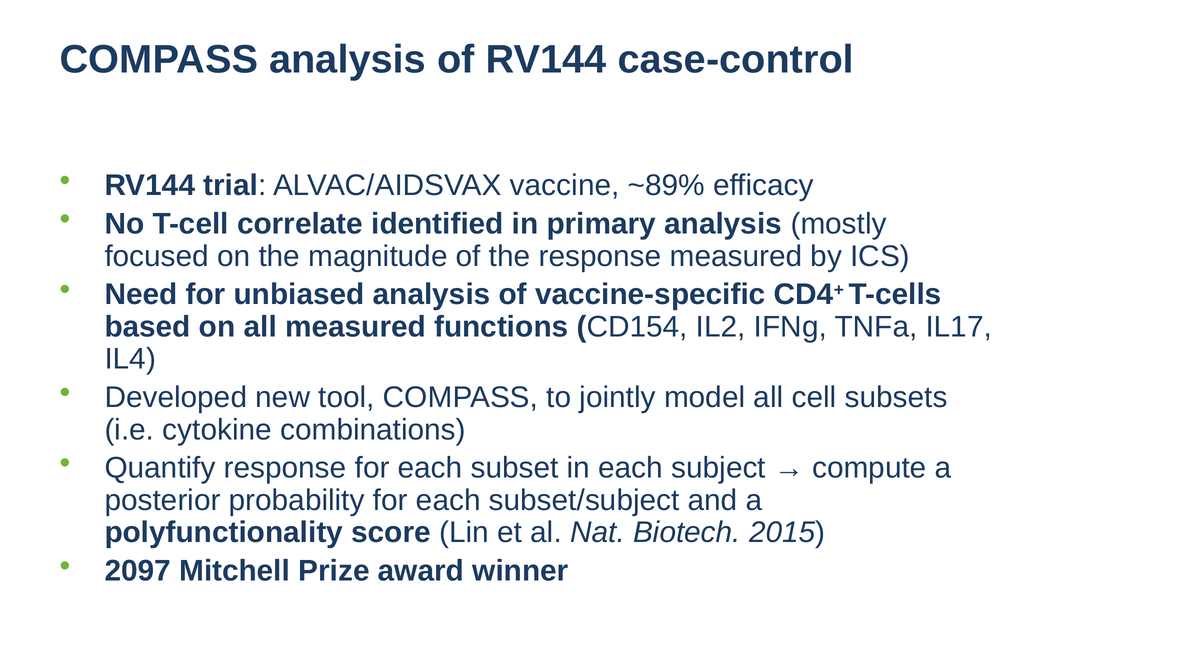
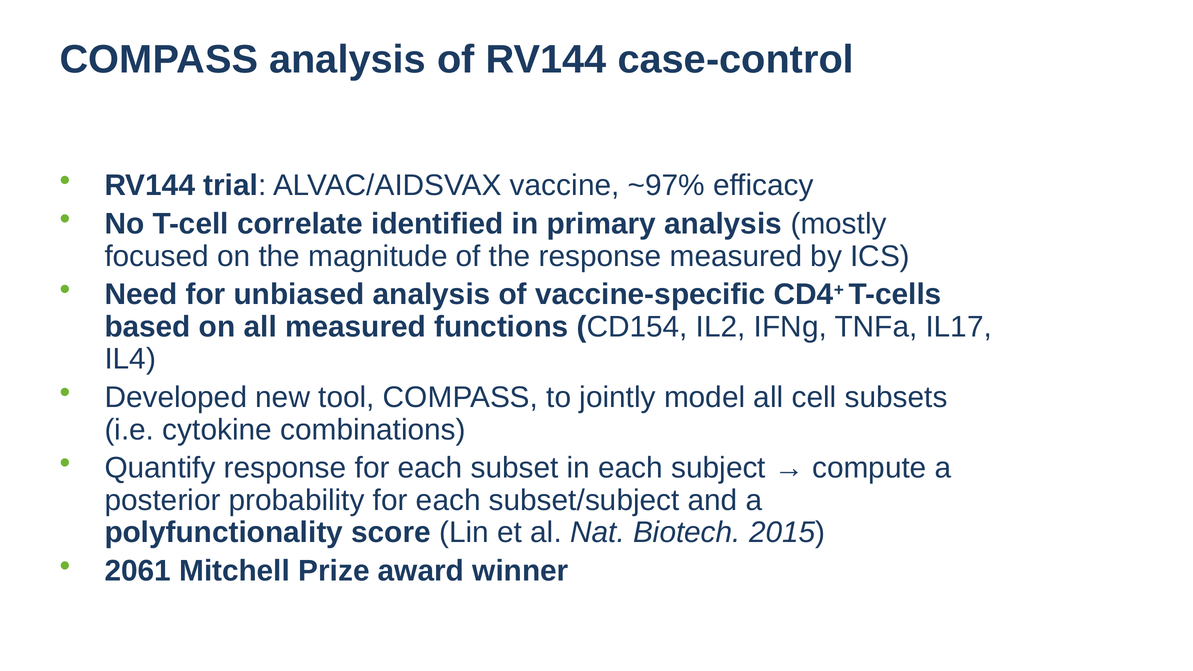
~89%: ~89% -> ~97%
2097: 2097 -> 2061
